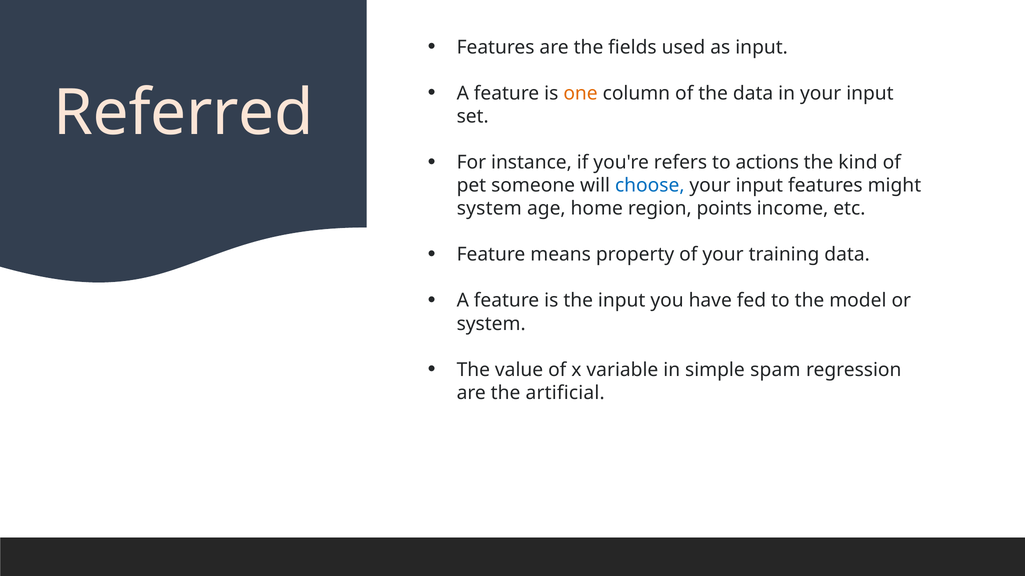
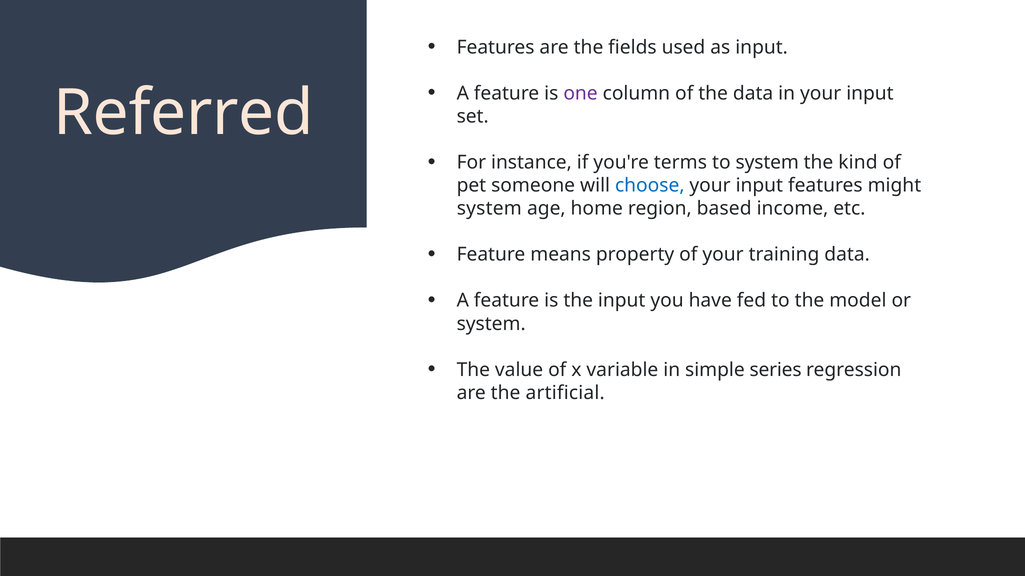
one colour: orange -> purple
refers: refers -> terms
to actions: actions -> system
points: points -> based
spam: spam -> series
